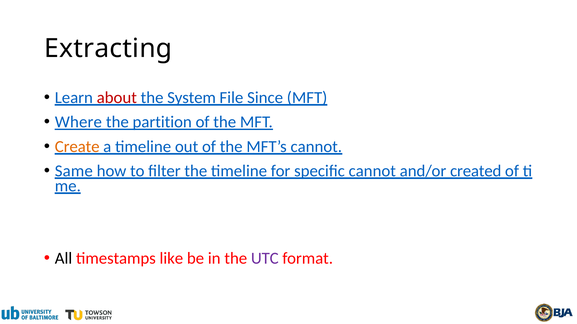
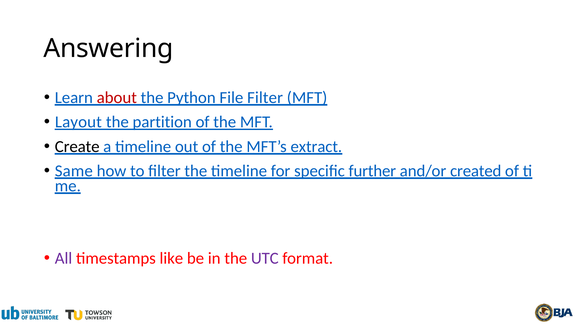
Extracting: Extracting -> Answering
System: System -> Python
File Since: Since -> Filter
Where: Where -> Layout
Create colour: orange -> black
MFT’s cannot: cannot -> extract
specific cannot: cannot -> further
All colour: black -> purple
